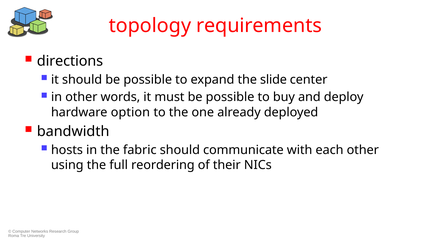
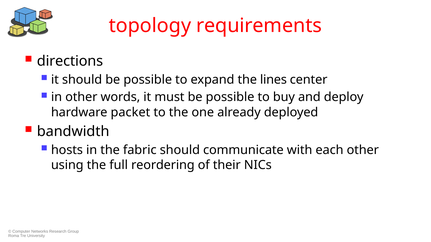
slide: slide -> lines
option: option -> packet
